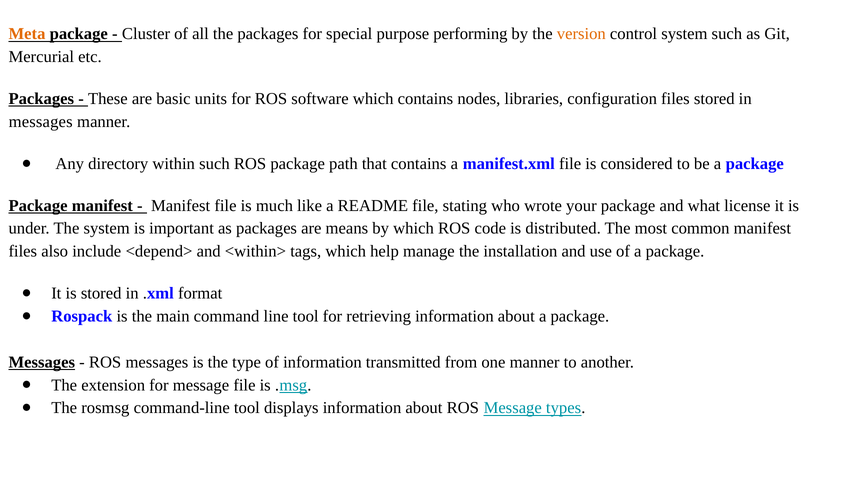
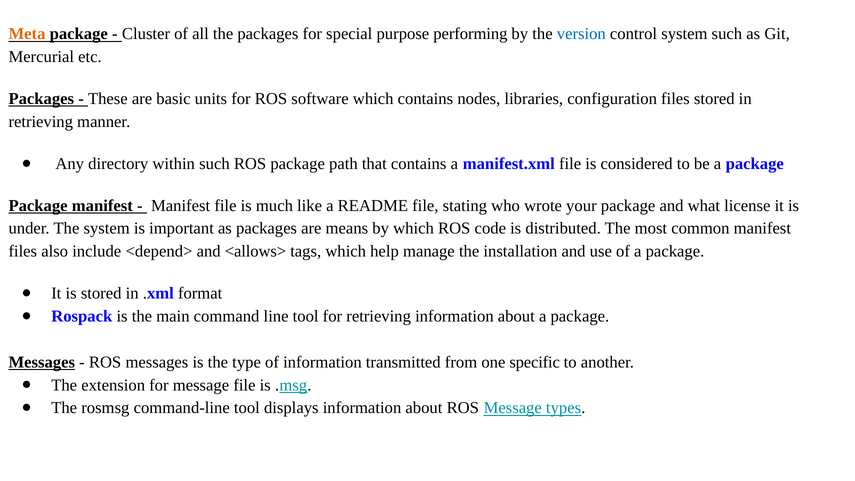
version colour: orange -> blue
messages at (41, 122): messages -> retrieving
<within>: <within> -> <allows>
one manner: manner -> specific
